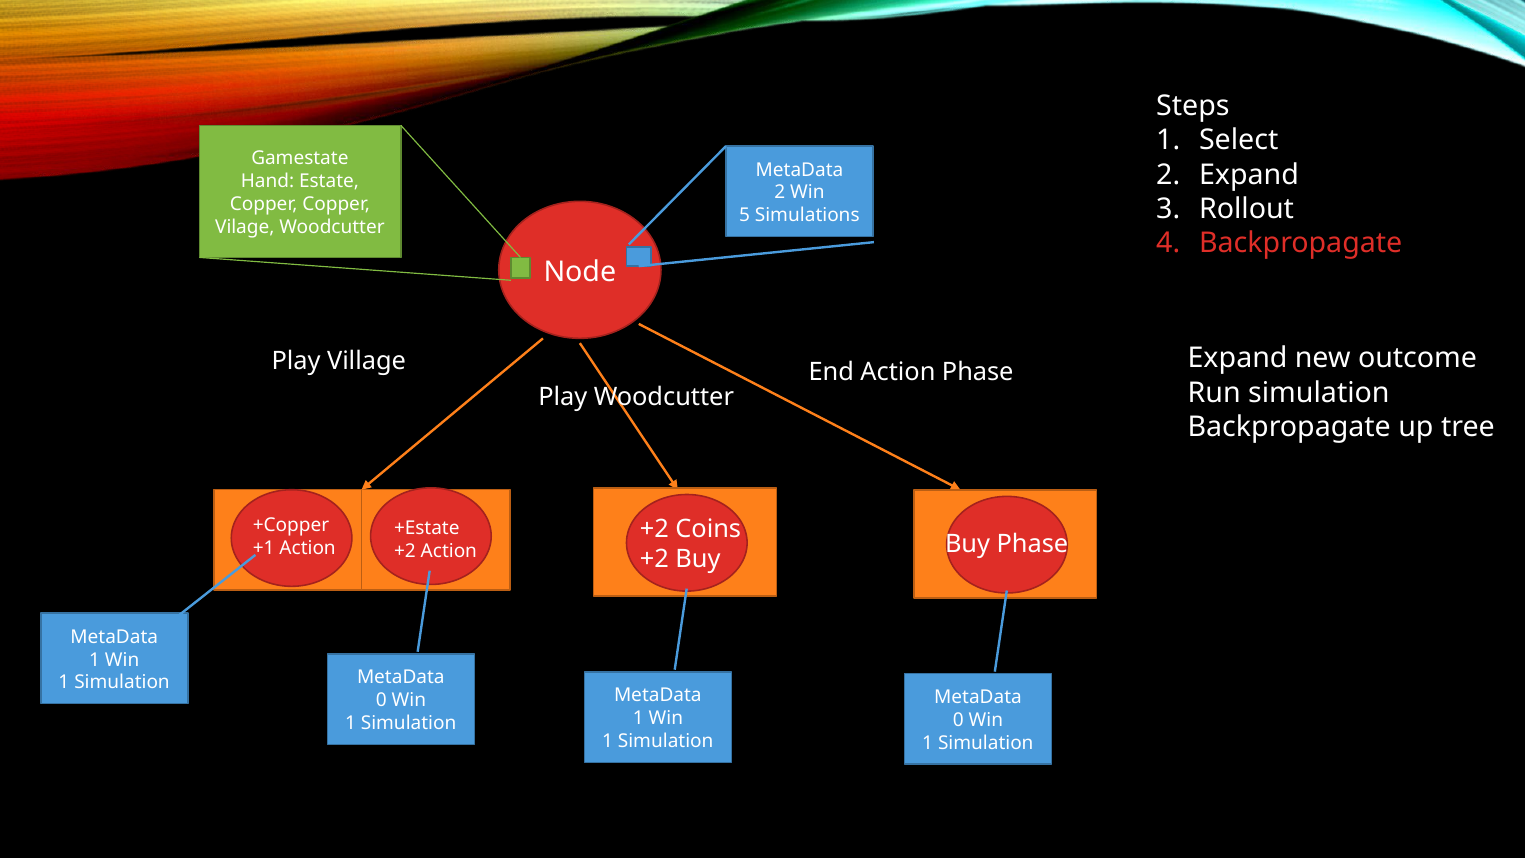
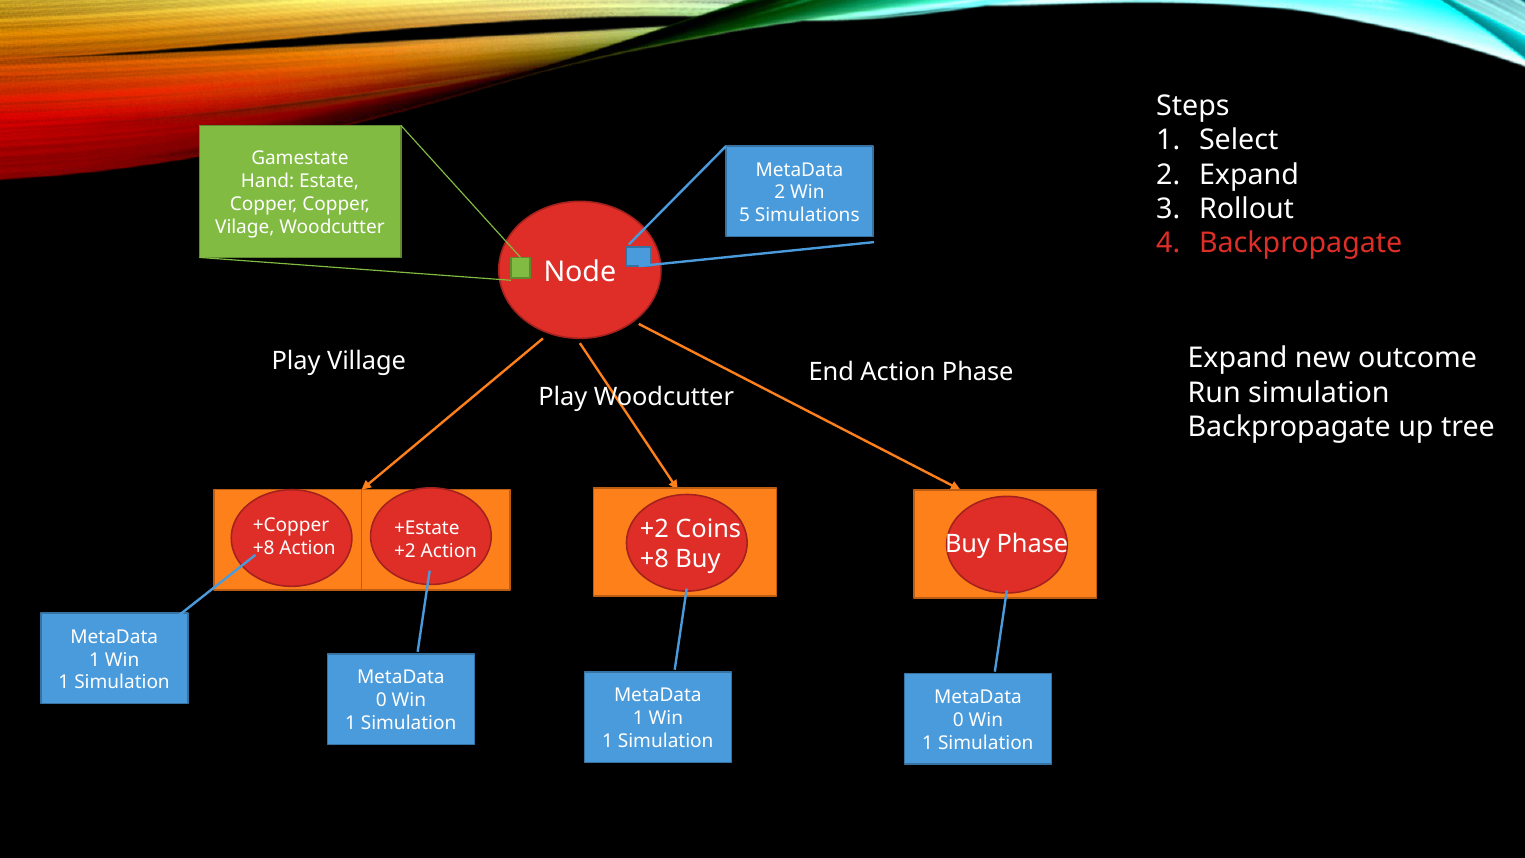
+1 at (264, 548): +1 -> +8
+2 at (654, 559): +2 -> +8
